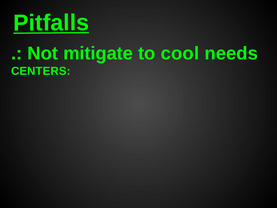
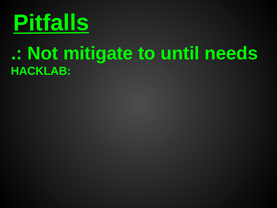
cool: cool -> until
CENTERS: CENTERS -> HACKLAB
